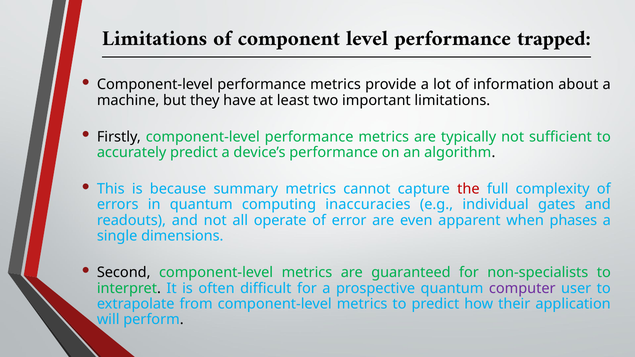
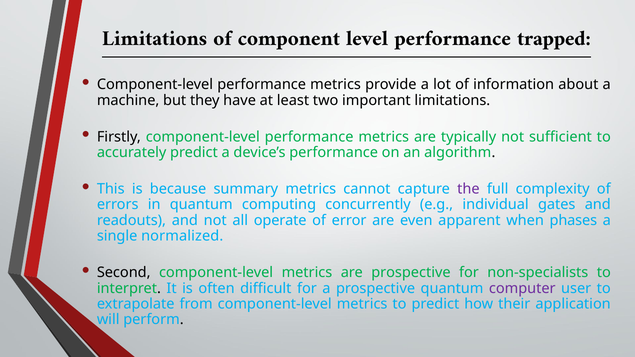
the colour: red -> purple
inaccuracies: inaccuracies -> concurrently
dimensions: dimensions -> normalized
are guaranteed: guaranteed -> prospective
